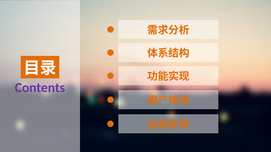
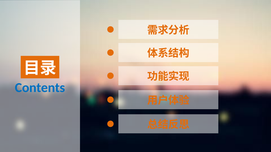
Contents colour: purple -> blue
